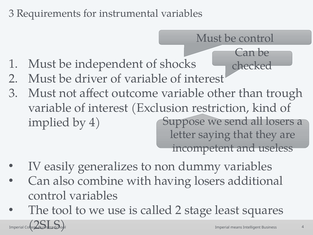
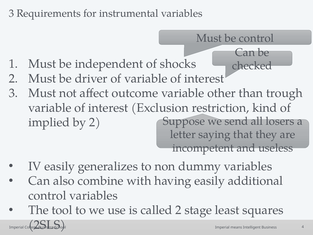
by 4: 4 -> 2
having losers: losers -> easily
